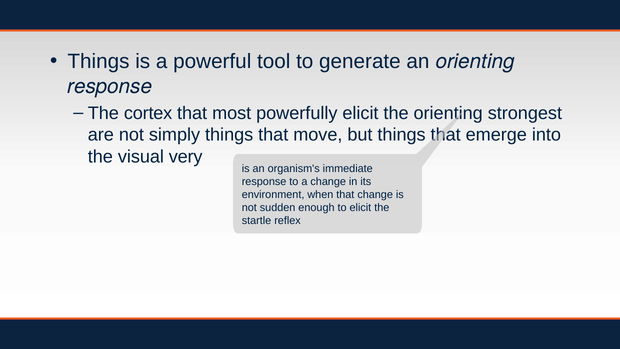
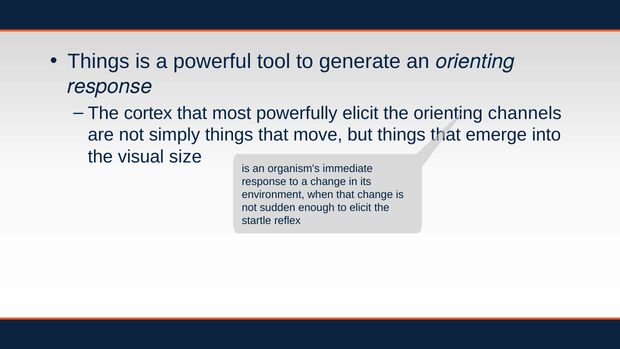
strongest: strongest -> channels
very: very -> size
